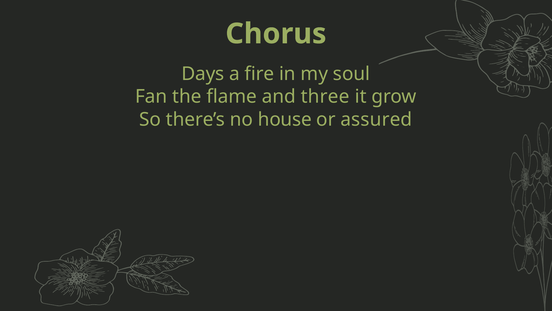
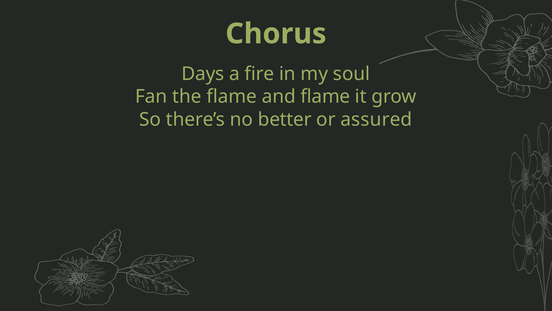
and three: three -> flame
house: house -> better
